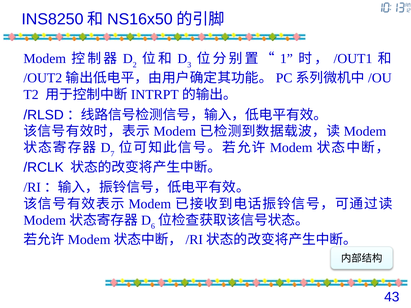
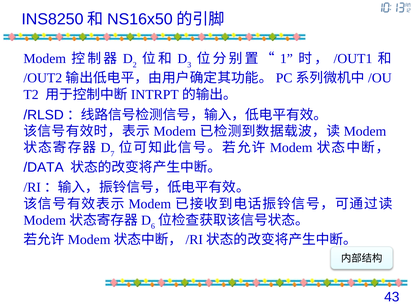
/RCLK: /RCLK -> /DATA
